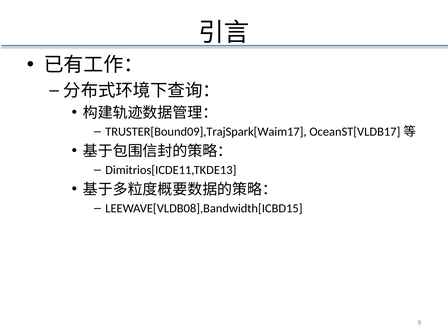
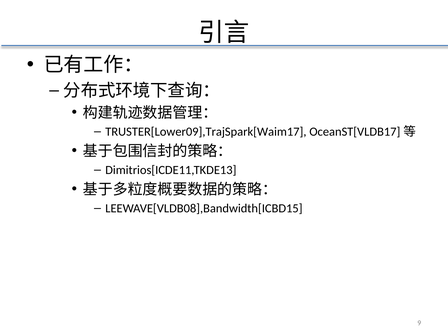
TRUSTER[Bound09],TrajSpark[Waim17: TRUSTER[Bound09],TrajSpark[Waim17 -> TRUSTER[Lower09],TrajSpark[Waim17
